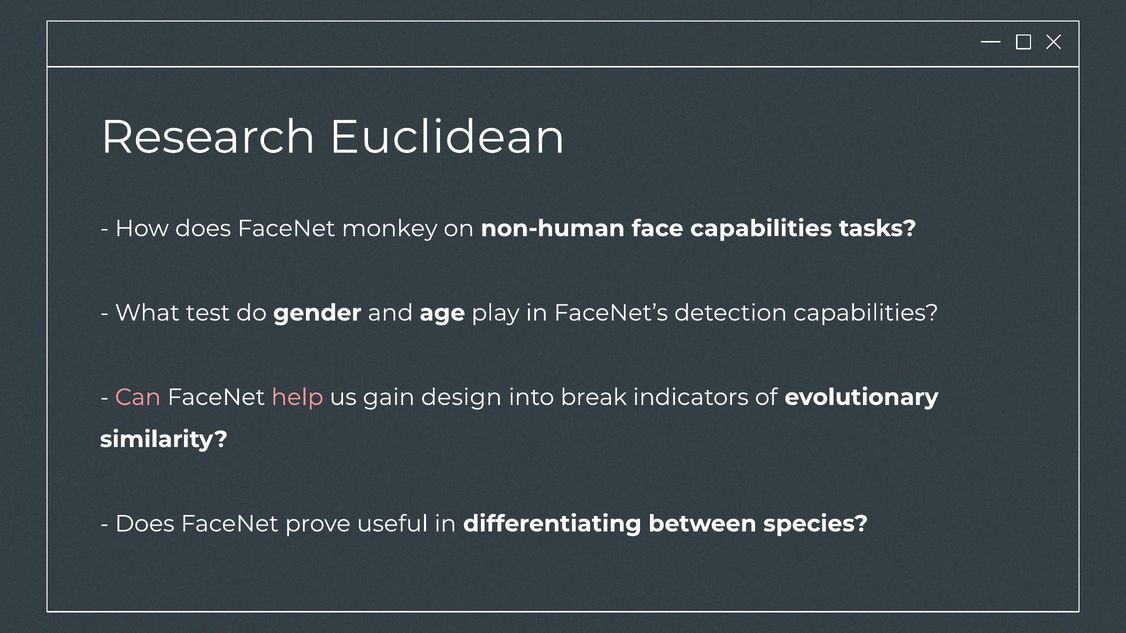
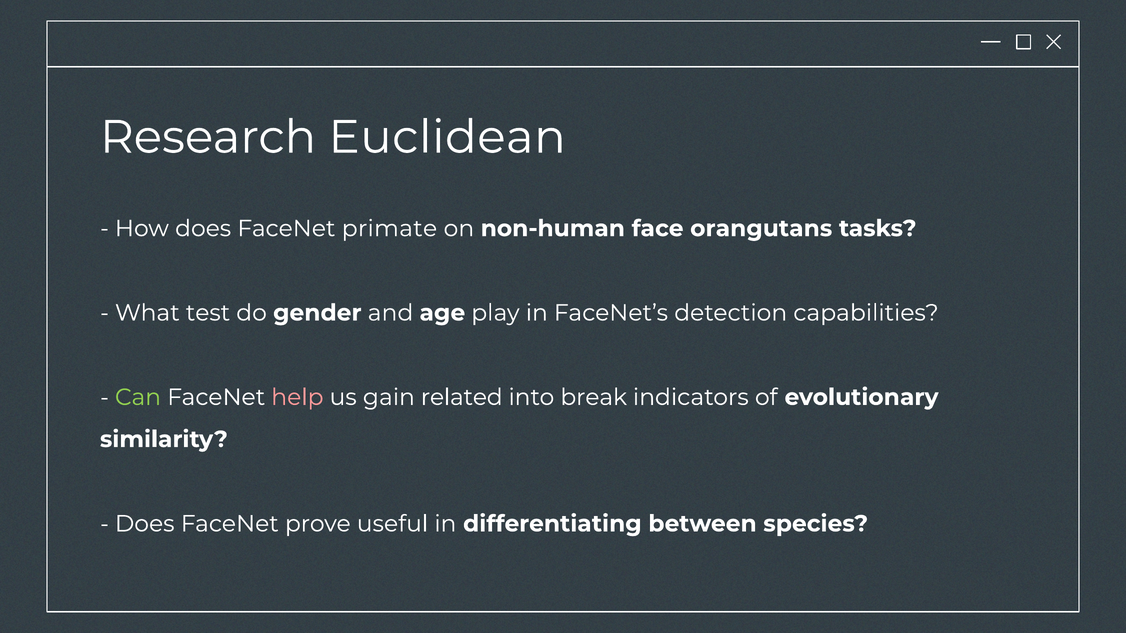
monkey: monkey -> primate
face capabilities: capabilities -> orangutans
Can colour: pink -> light green
design: design -> related
